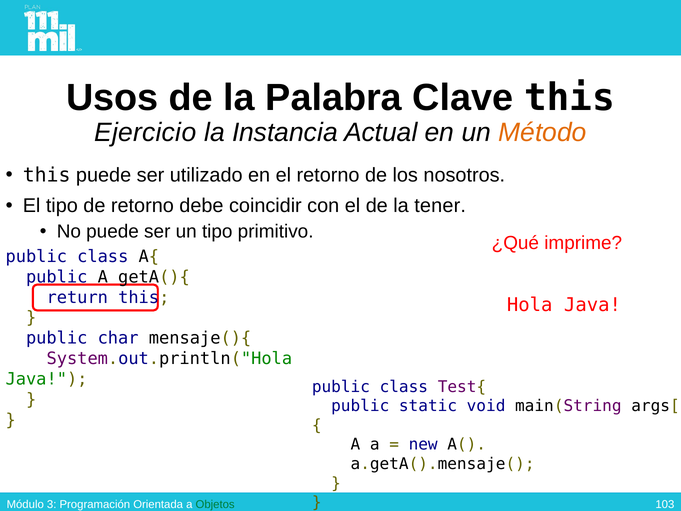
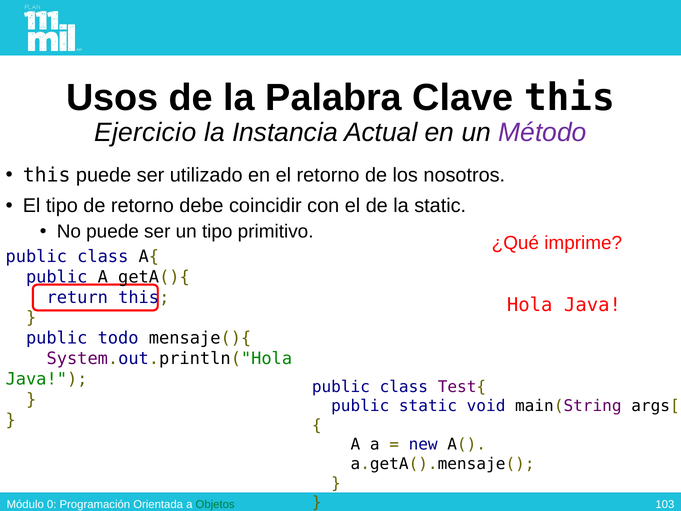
Método colour: orange -> purple
la tener: tener -> static
char: char -> todo
3: 3 -> 0
